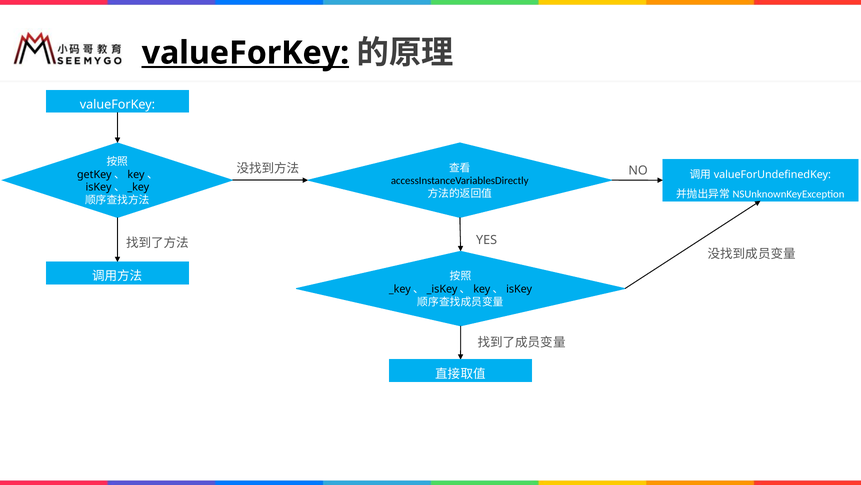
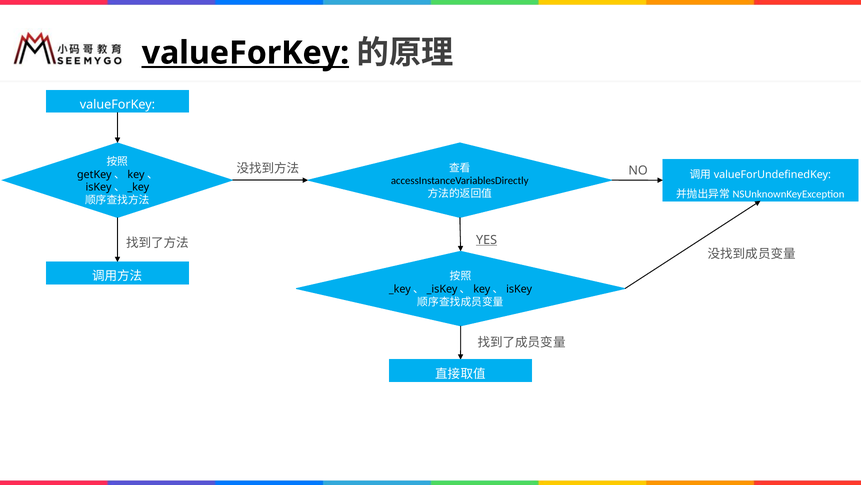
YES underline: none -> present
